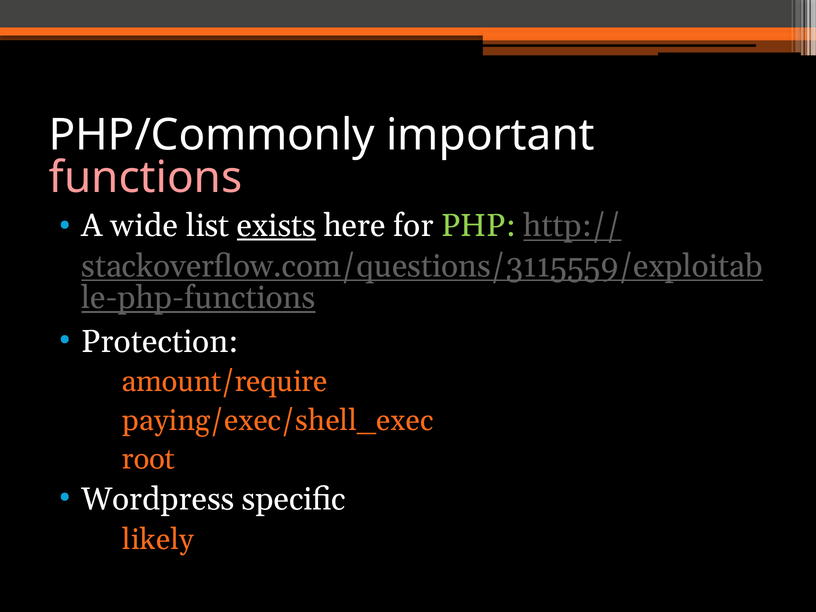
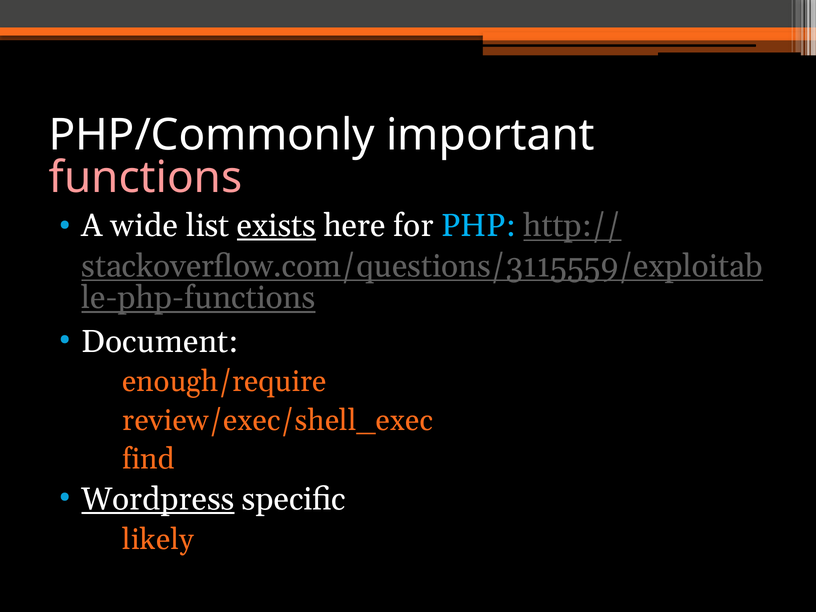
PHP colour: light green -> light blue
Protection: Protection -> Document
amount/require: amount/require -> enough/require
paying/exec/shell_exec: paying/exec/shell_exec -> review/exec/shell_exec
root: root -> find
Wordpress underline: none -> present
